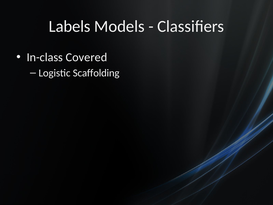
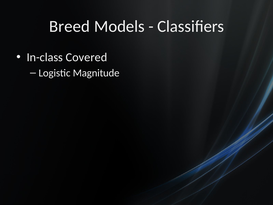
Labels: Labels -> Breed
Scaffolding: Scaffolding -> Magnitude
